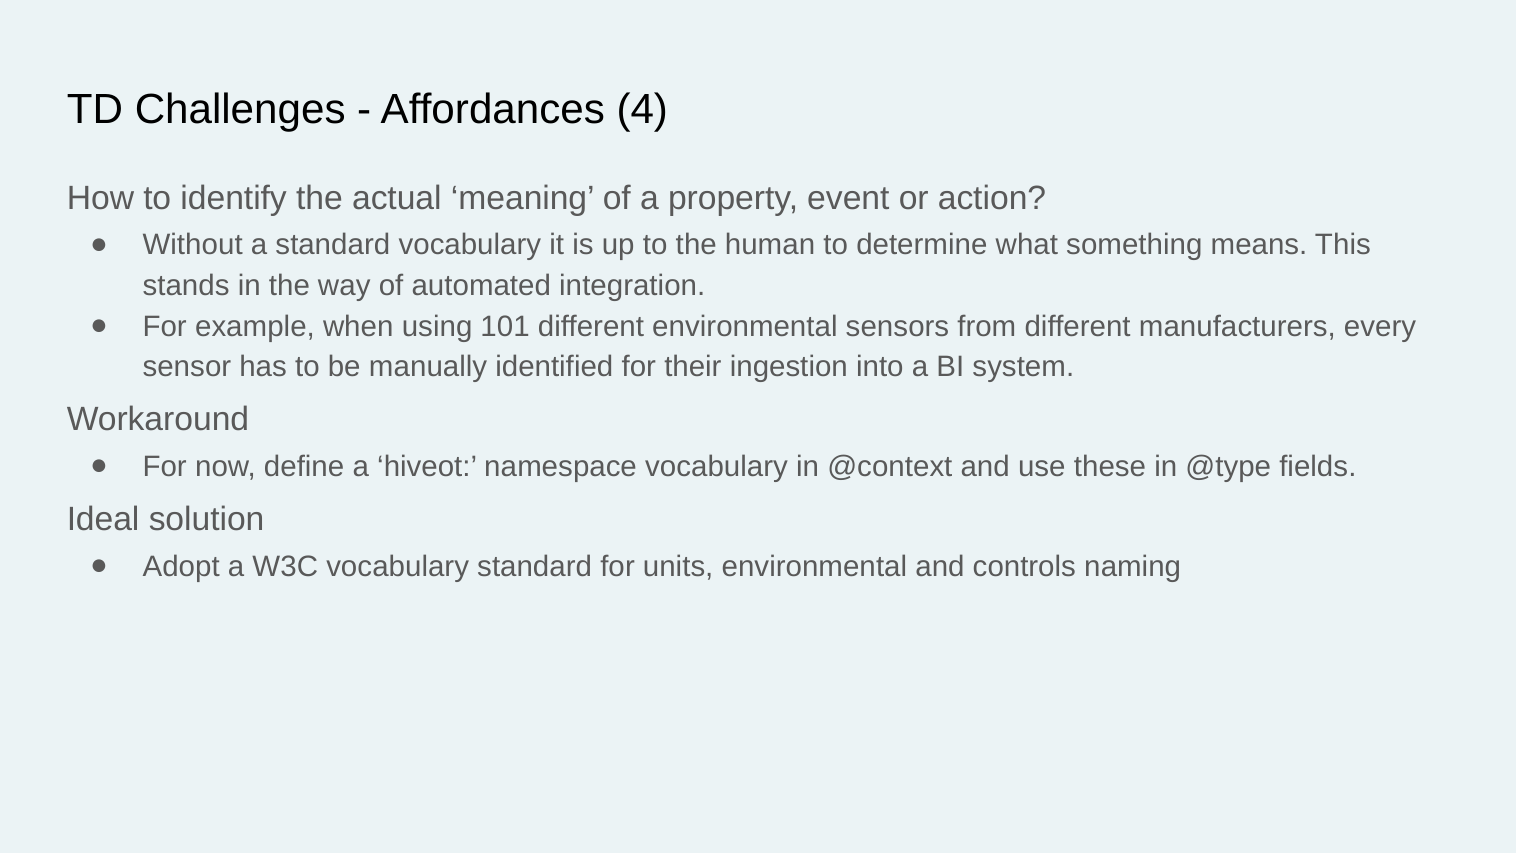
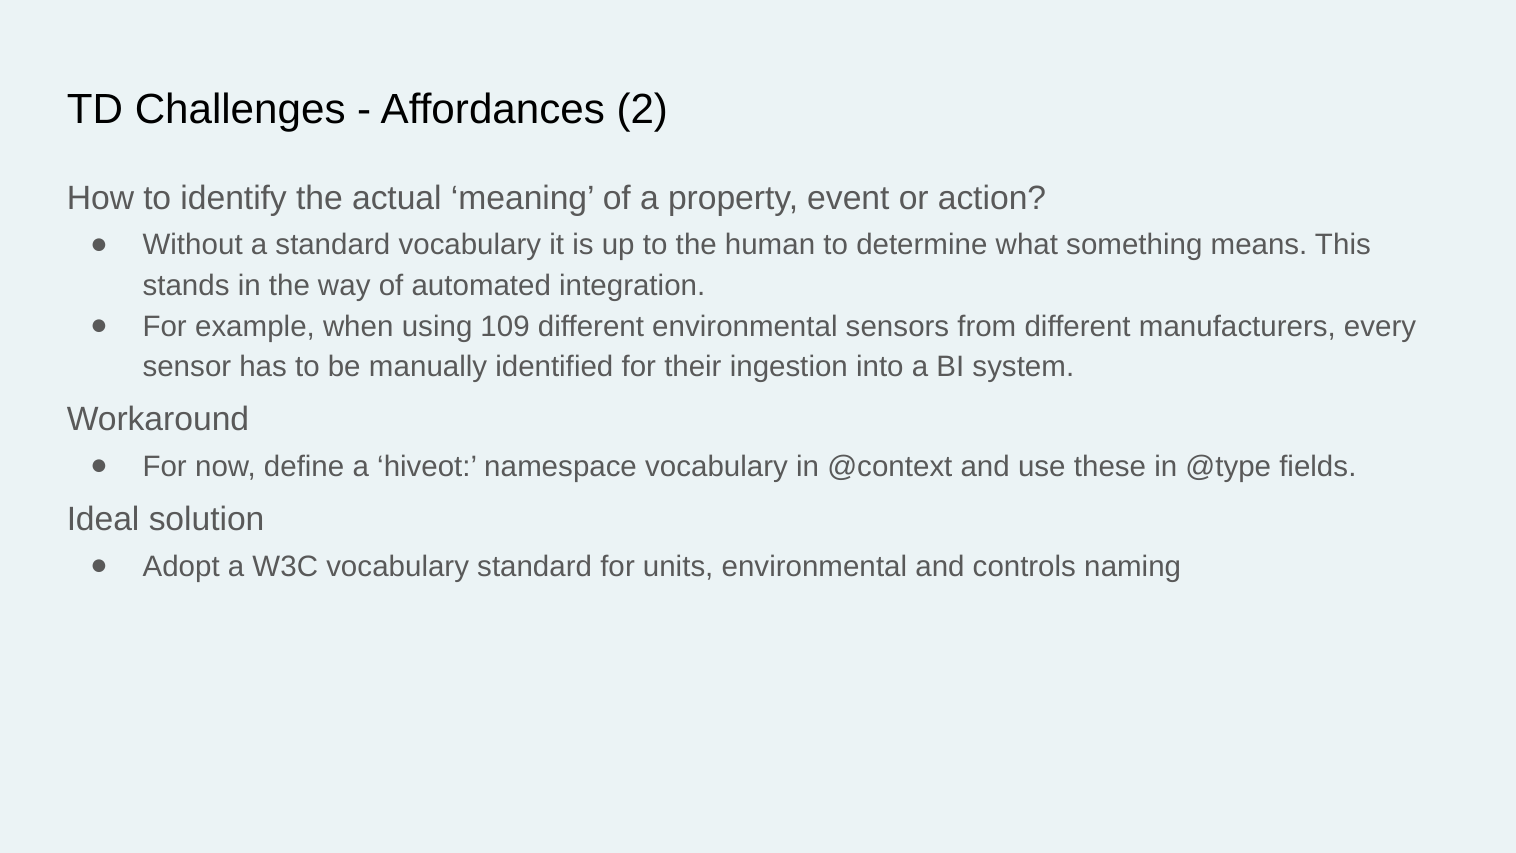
4: 4 -> 2
101: 101 -> 109
